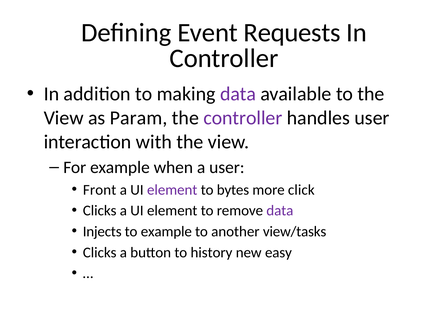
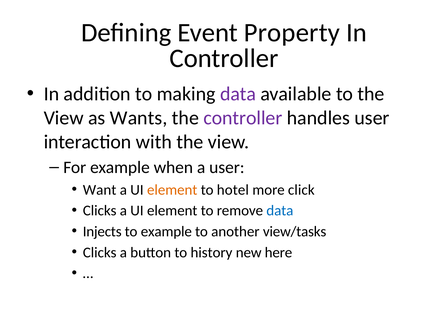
Requests: Requests -> Property
Param: Param -> Wants
Front: Front -> Want
element at (172, 190) colour: purple -> orange
bytes: bytes -> hotel
data at (280, 211) colour: purple -> blue
easy: easy -> here
